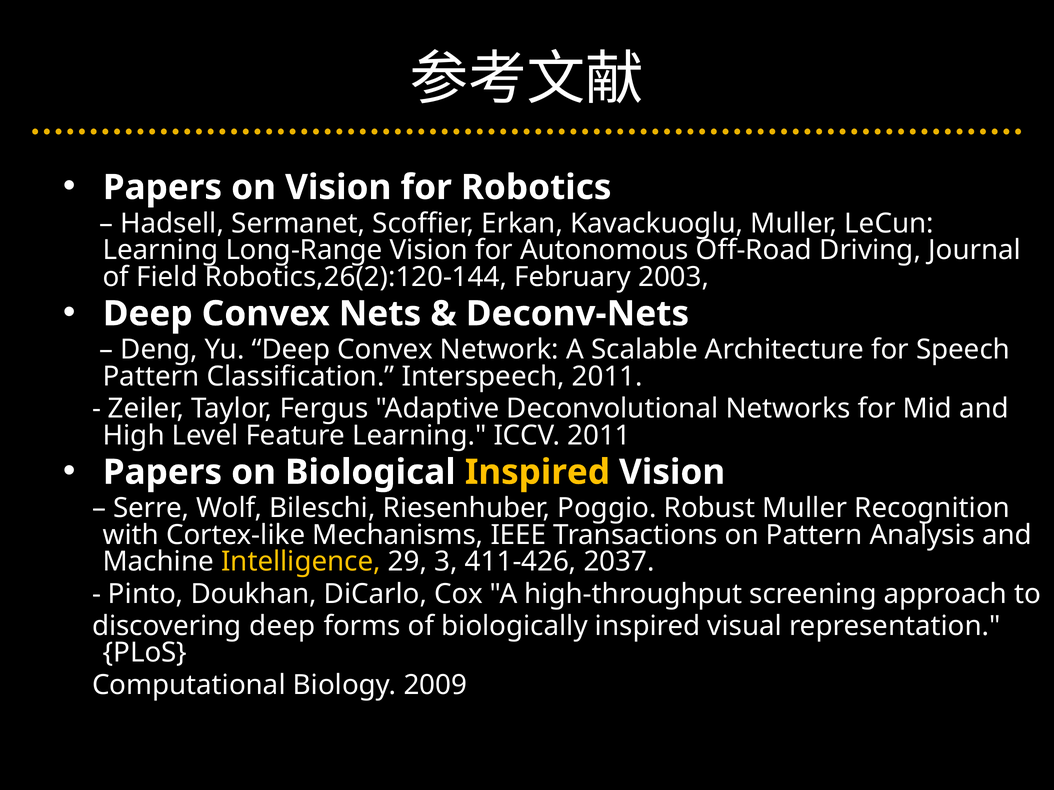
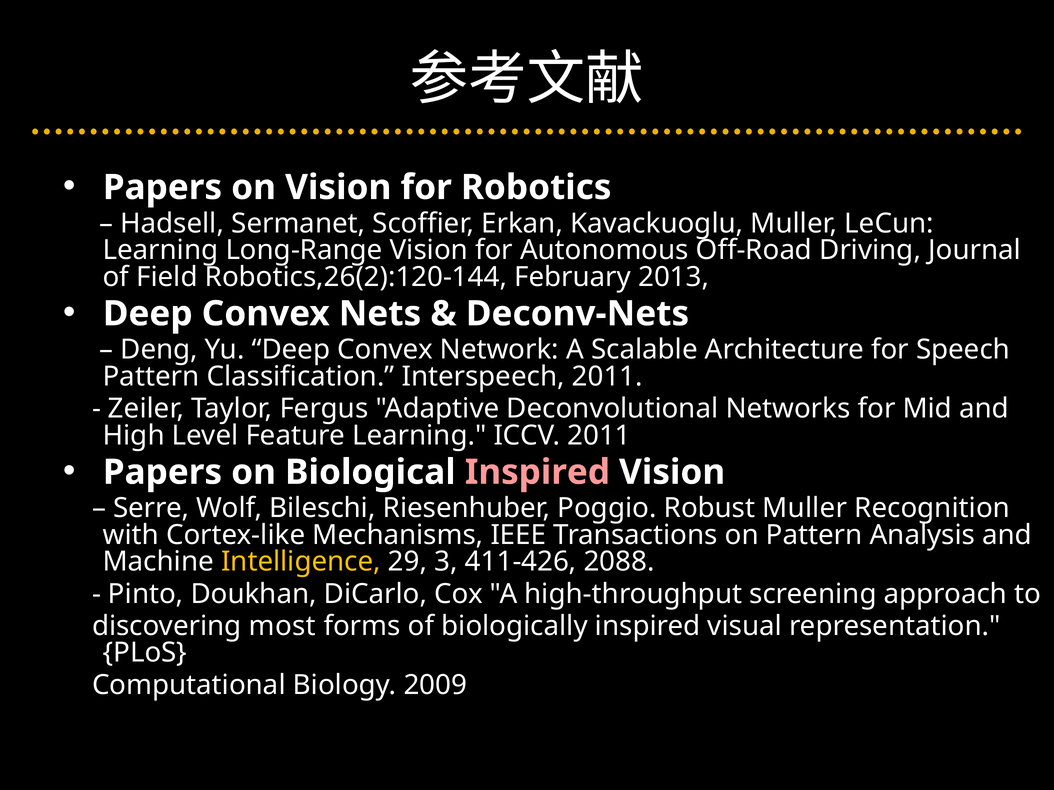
2003: 2003 -> 2013
Inspired at (537, 472) colour: yellow -> pink
2037: 2037 -> 2088
discovering deep: deep -> most
